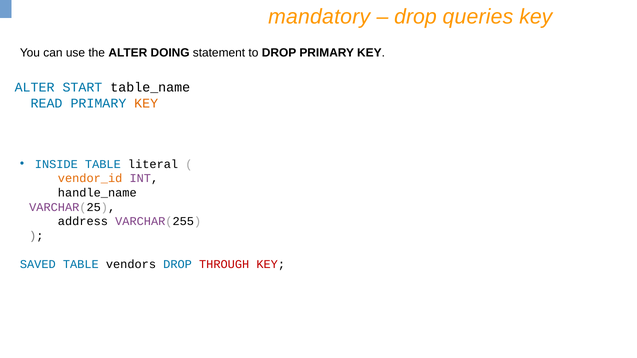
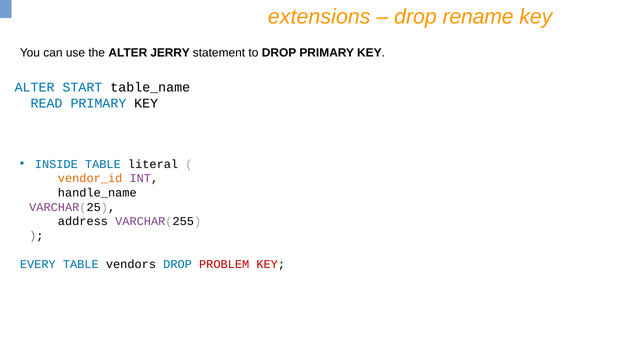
mandatory: mandatory -> extensions
queries: queries -> rename
DOING: DOING -> JERRY
KEY at (146, 103) colour: orange -> black
SAVED: SAVED -> EVERY
THROUGH: THROUGH -> PROBLEM
